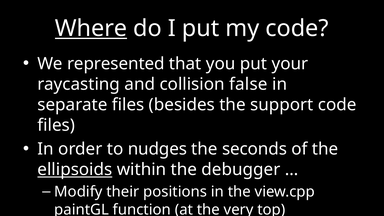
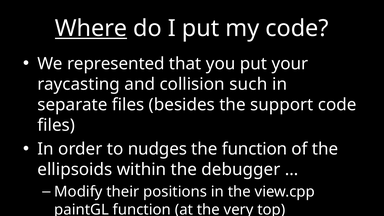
false: false -> such
the seconds: seconds -> function
ellipsoids underline: present -> none
